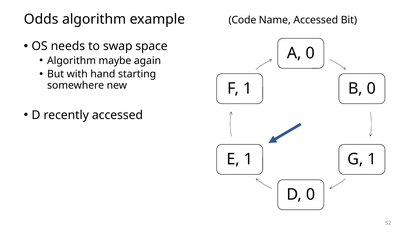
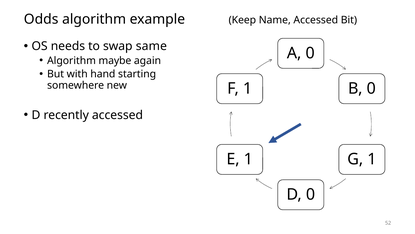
Code: Code -> Keep
space: space -> same
